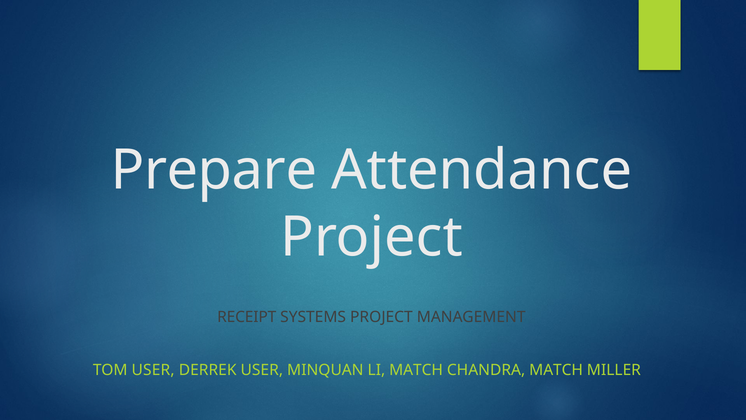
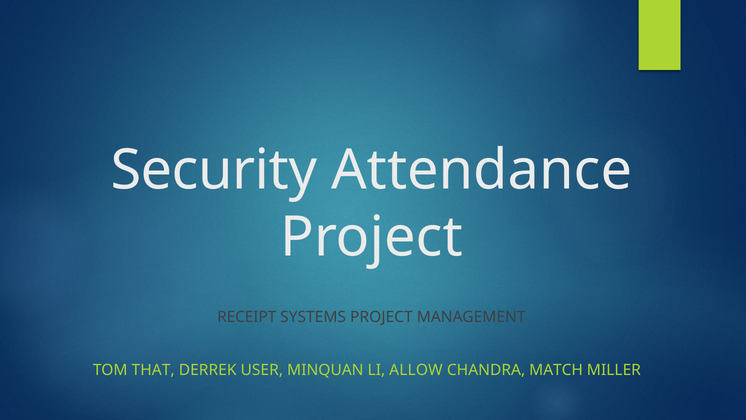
Prepare: Prepare -> Security
TOM USER: USER -> THAT
LI MATCH: MATCH -> ALLOW
